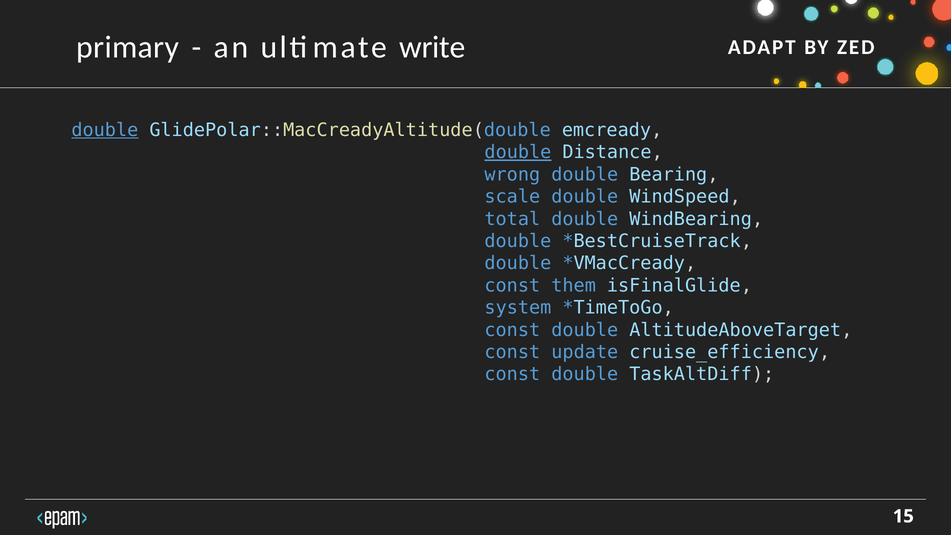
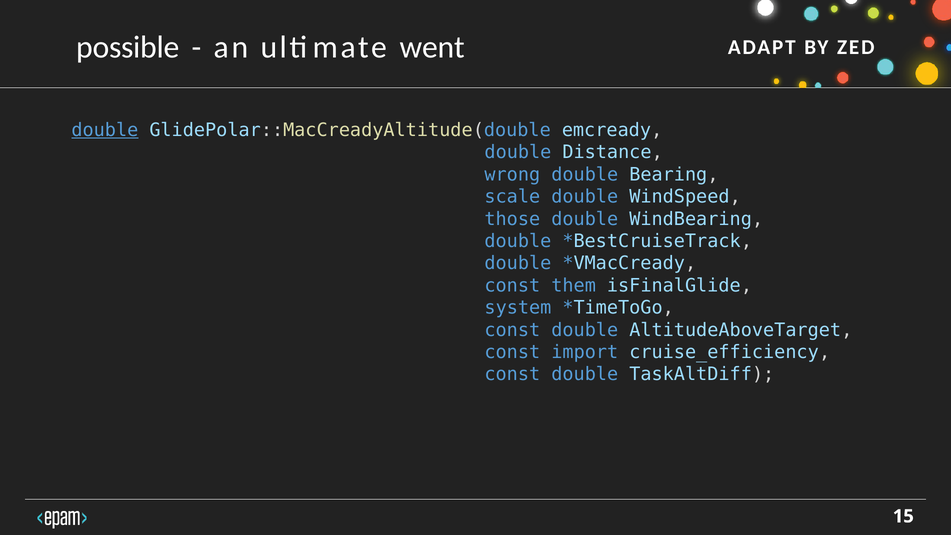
primary: primary -> possible
write: write -> went
double at (518, 152) underline: present -> none
total: total -> those
update: update -> import
